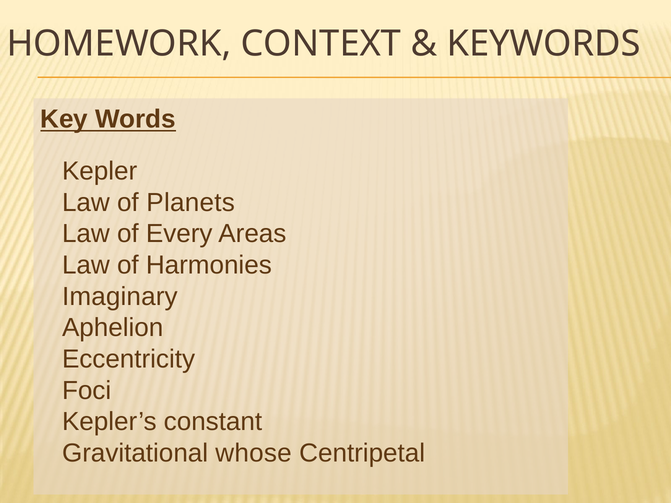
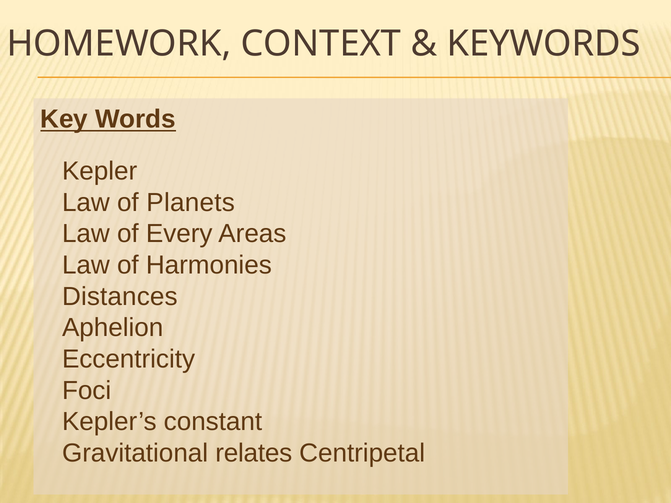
Imaginary: Imaginary -> Distances
whose: whose -> relates
